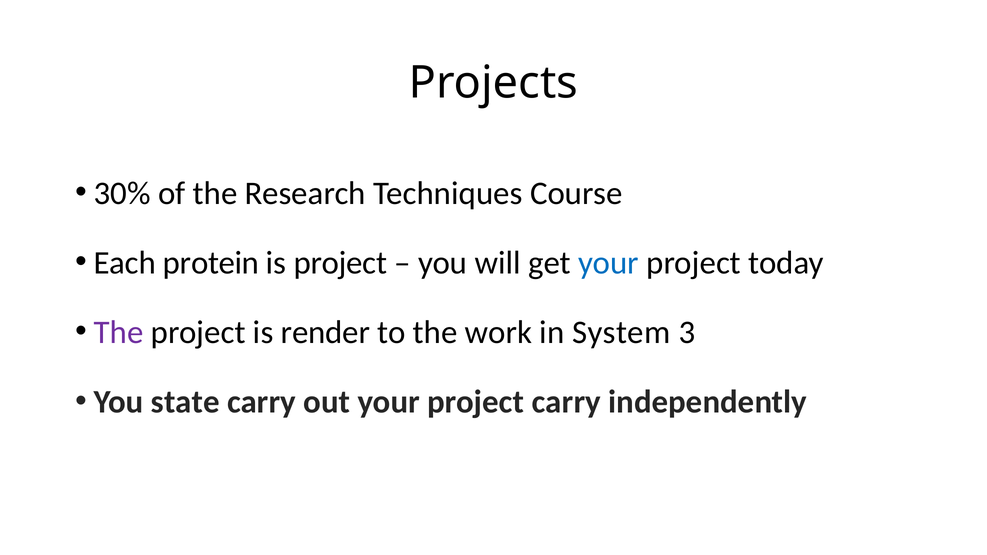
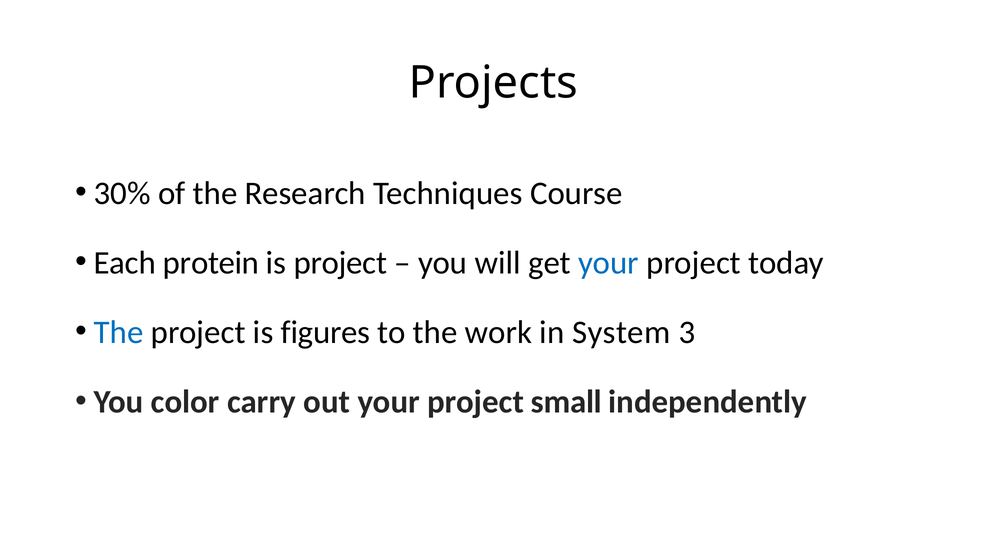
The at (119, 332) colour: purple -> blue
render: render -> figures
state: state -> color
project carry: carry -> small
